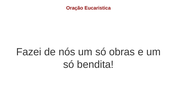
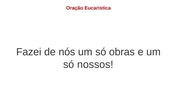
bendita: bendita -> nossos
